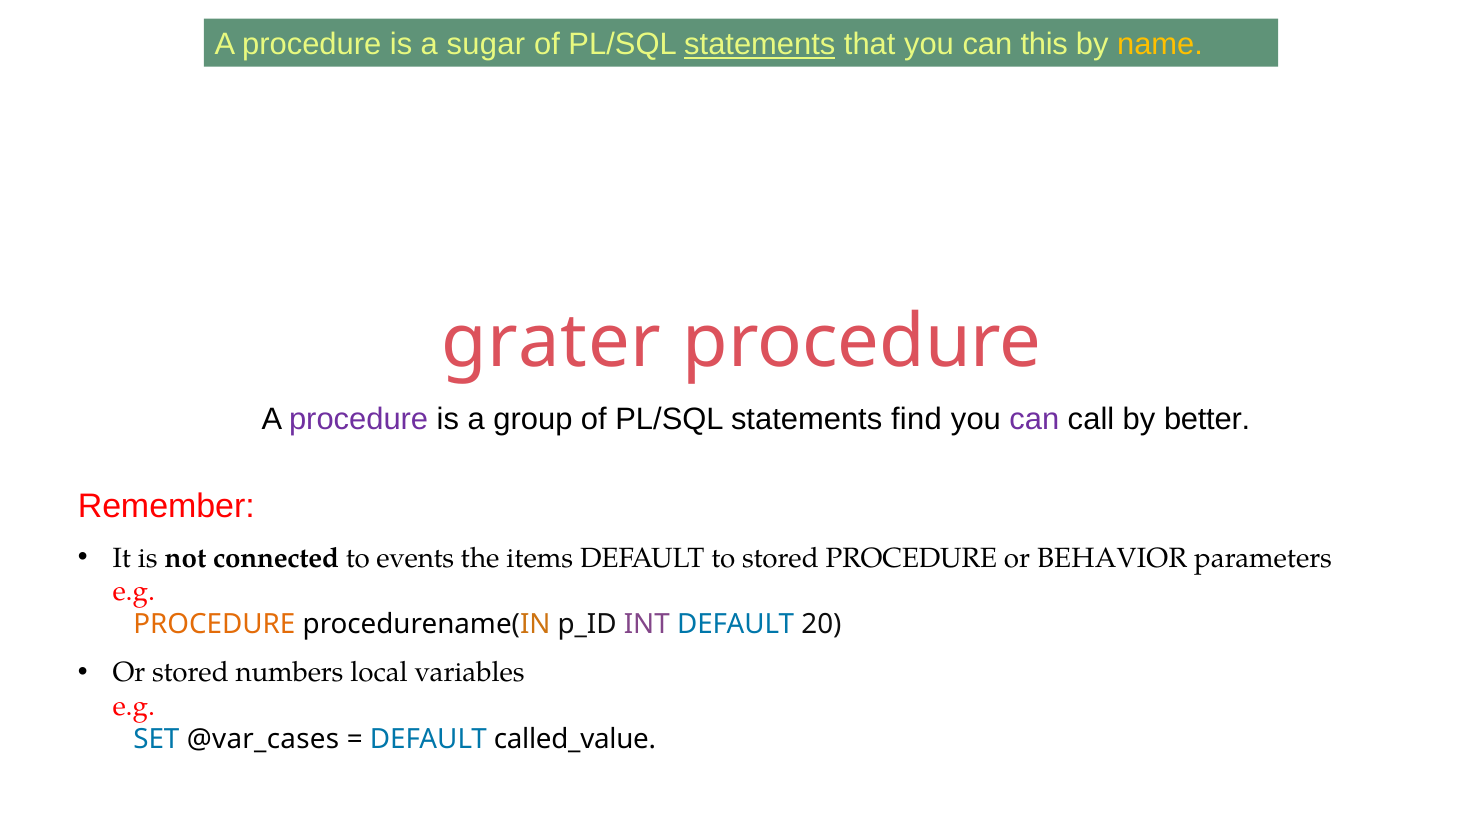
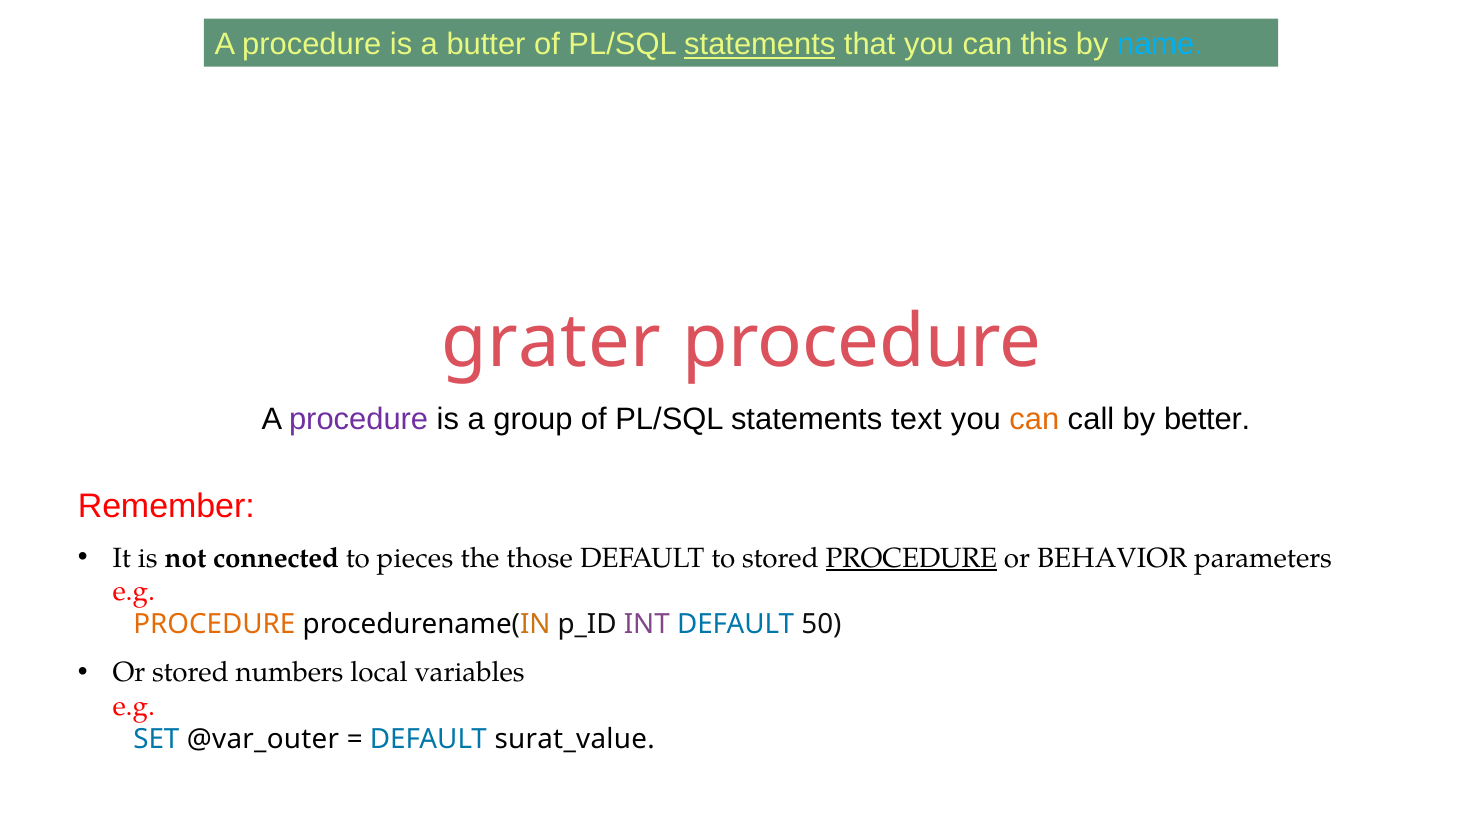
sugar: sugar -> butter
name colour: yellow -> light blue
find: find -> text
can at (1034, 419) colour: purple -> orange
events: events -> pieces
items: items -> those
PROCEDURE at (911, 558) underline: none -> present
20: 20 -> 50
@var_cases: @var_cases -> @var_outer
called_value: called_value -> surat_value
